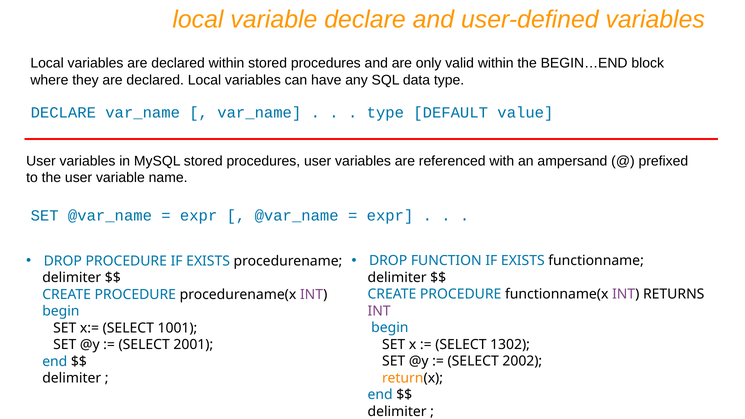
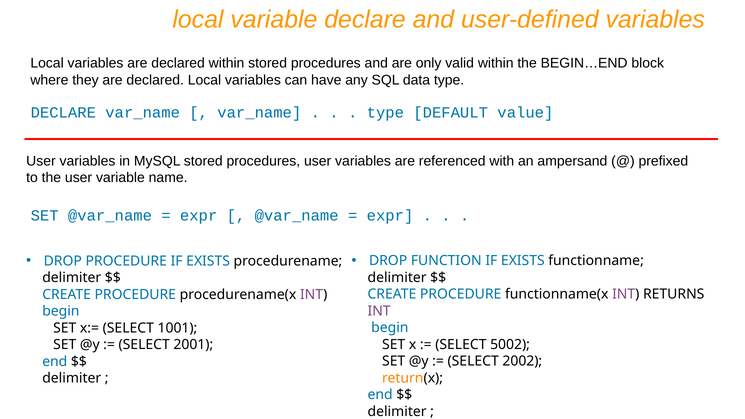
1302: 1302 -> 5002
